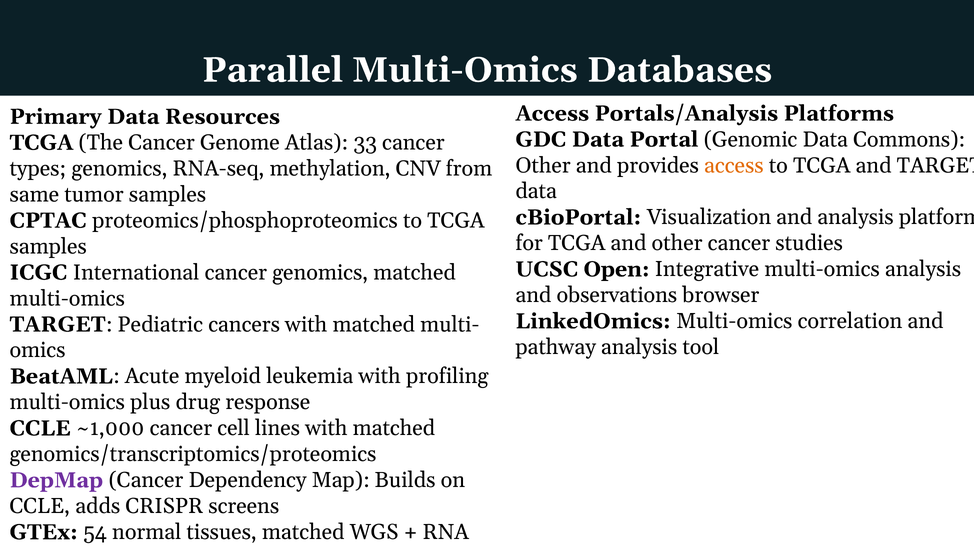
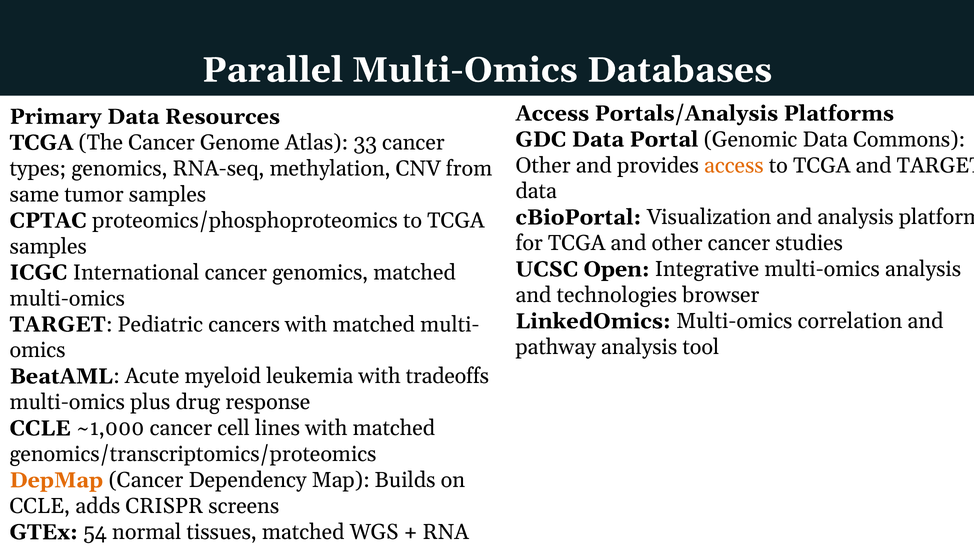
observations: observations -> technologies
profiling: profiling -> tradeoffs
DepMap colour: purple -> orange
